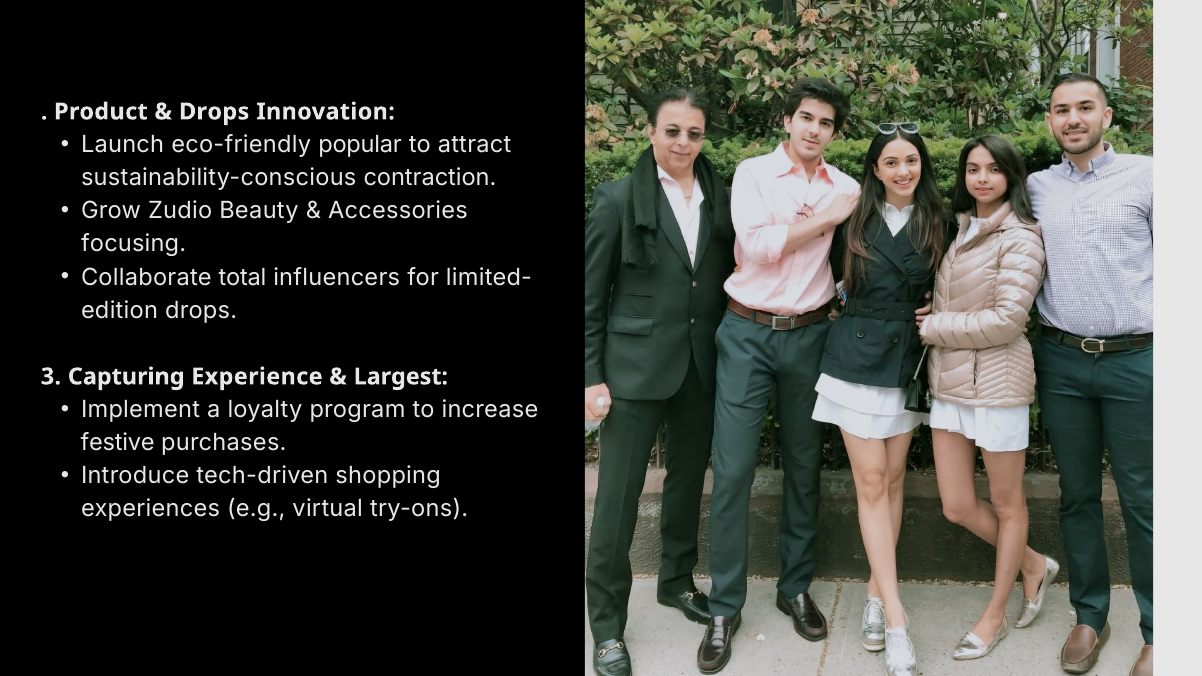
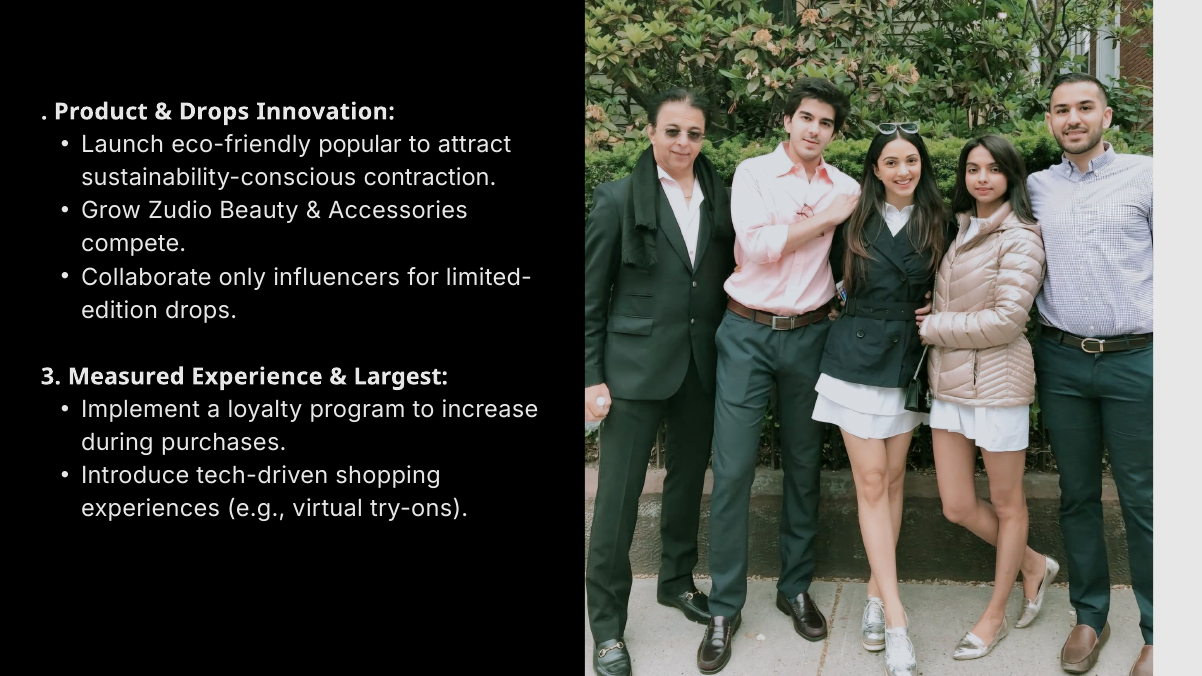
focusing: focusing -> compete
total: total -> only
Capturing: Capturing -> Measured
festive: festive -> during
